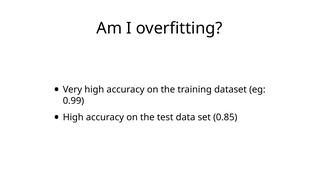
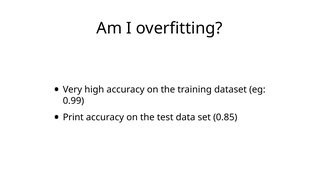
High at (73, 118): High -> Print
